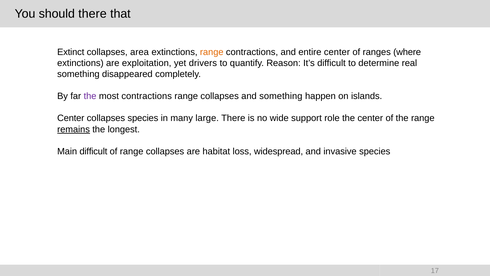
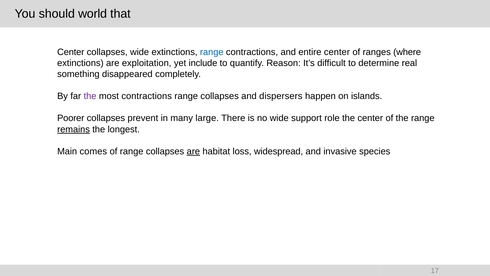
should there: there -> world
Extinct at (71, 52): Extinct -> Center
collapses area: area -> wide
range at (212, 52) colour: orange -> blue
drivers: drivers -> include
and something: something -> dispersers
Center at (71, 118): Center -> Poorer
collapses species: species -> prevent
Main difficult: difficult -> comes
are at (193, 151) underline: none -> present
